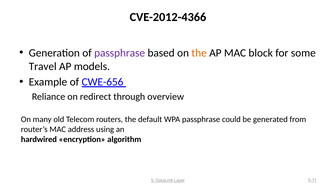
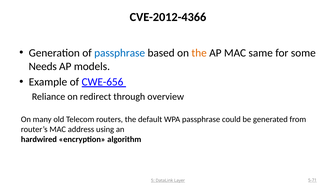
passphrase at (120, 53) colour: purple -> blue
block: block -> same
Travel: Travel -> Needs
